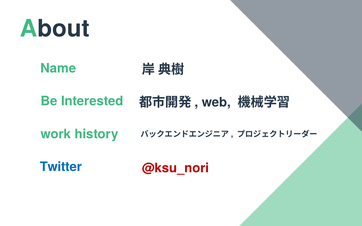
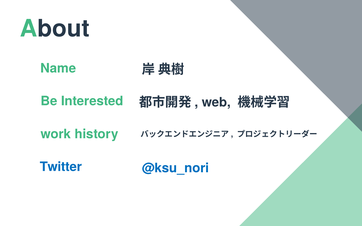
@ksu_nori colour: red -> blue
